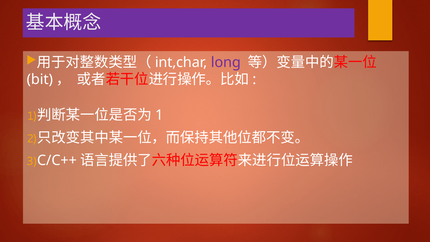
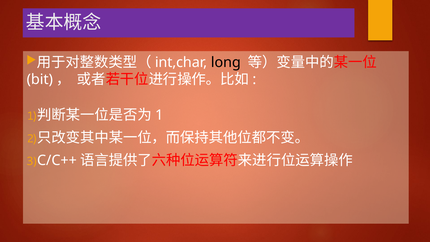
long colour: purple -> black
